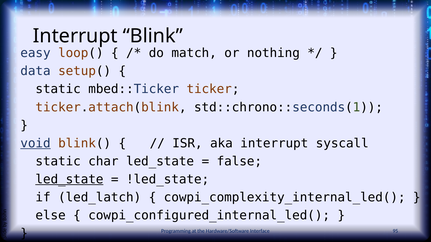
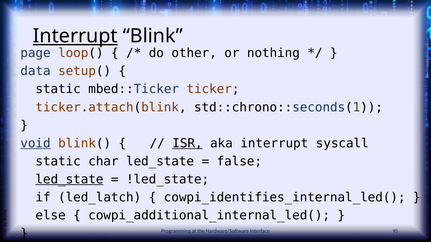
Interrupt at (75, 36) underline: none -> present
easy: easy -> page
match: match -> other
ISR underline: none -> present
cowpi_complexity_internal_led(: cowpi_complexity_internal_led( -> cowpi_identifies_internal_led(
cowpi_configured_internal_led(: cowpi_configured_internal_led( -> cowpi_additional_internal_led(
